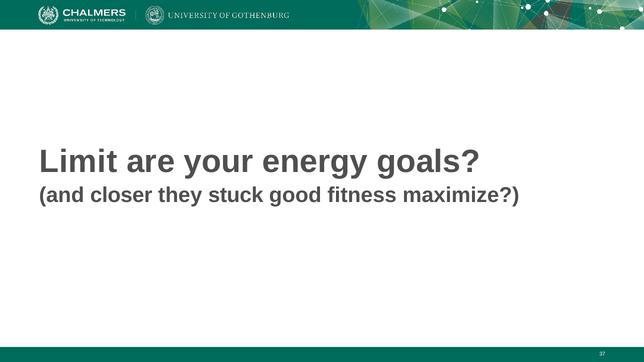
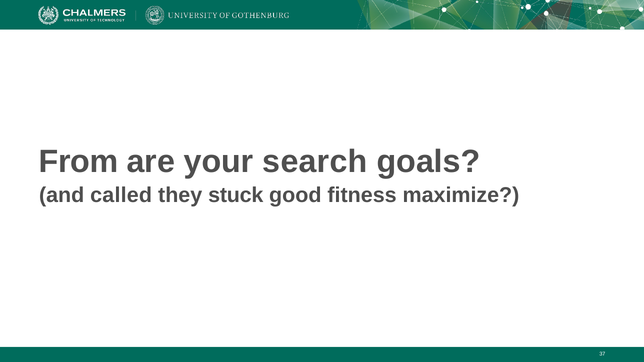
Limit: Limit -> From
energy: energy -> search
closer: closer -> called
